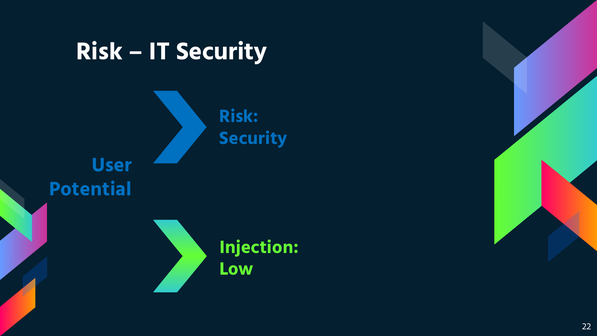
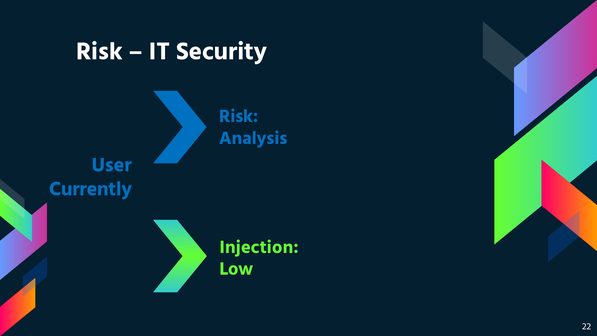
Security at (253, 138): Security -> Analysis
Potential: Potential -> Currently
